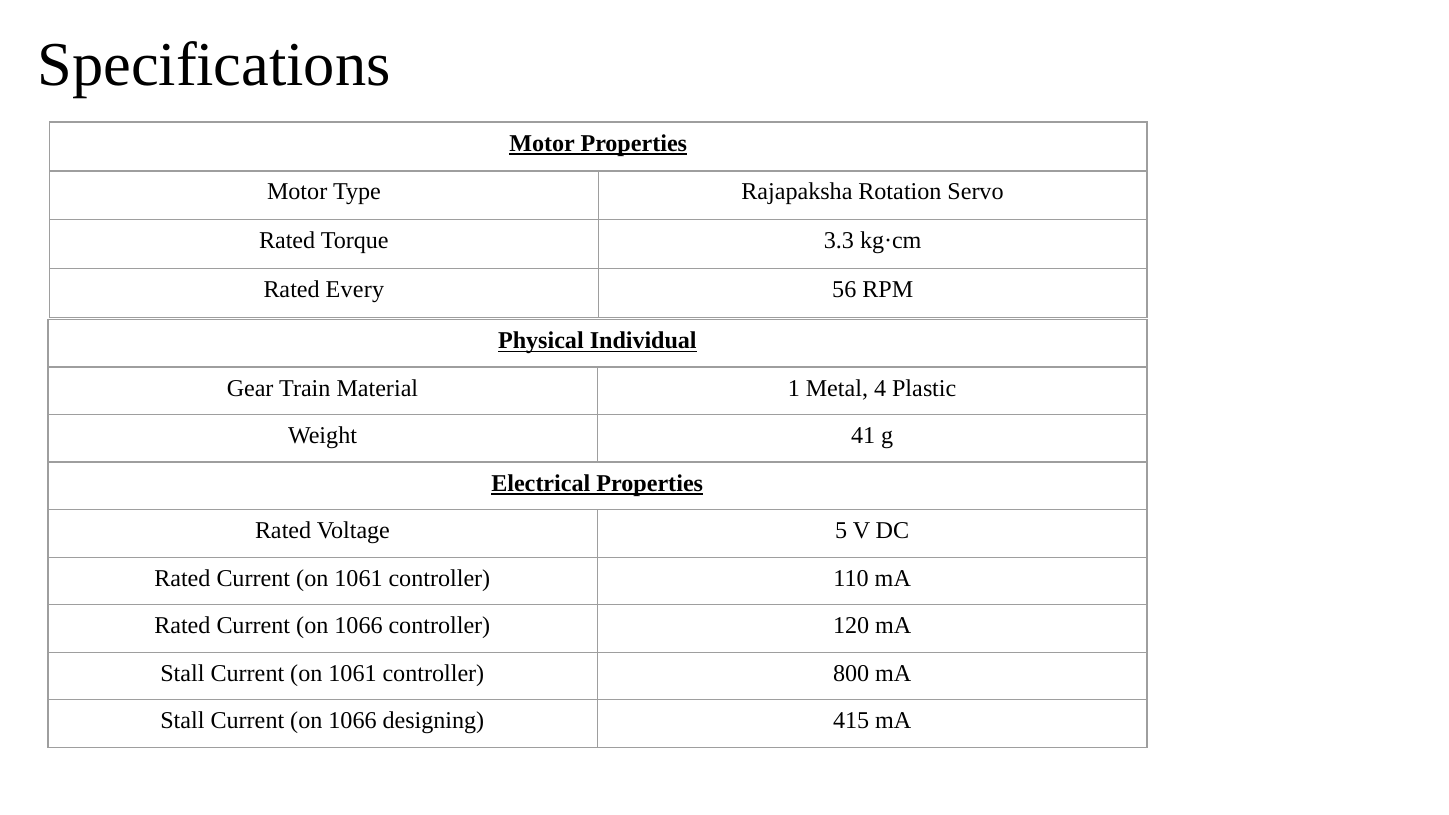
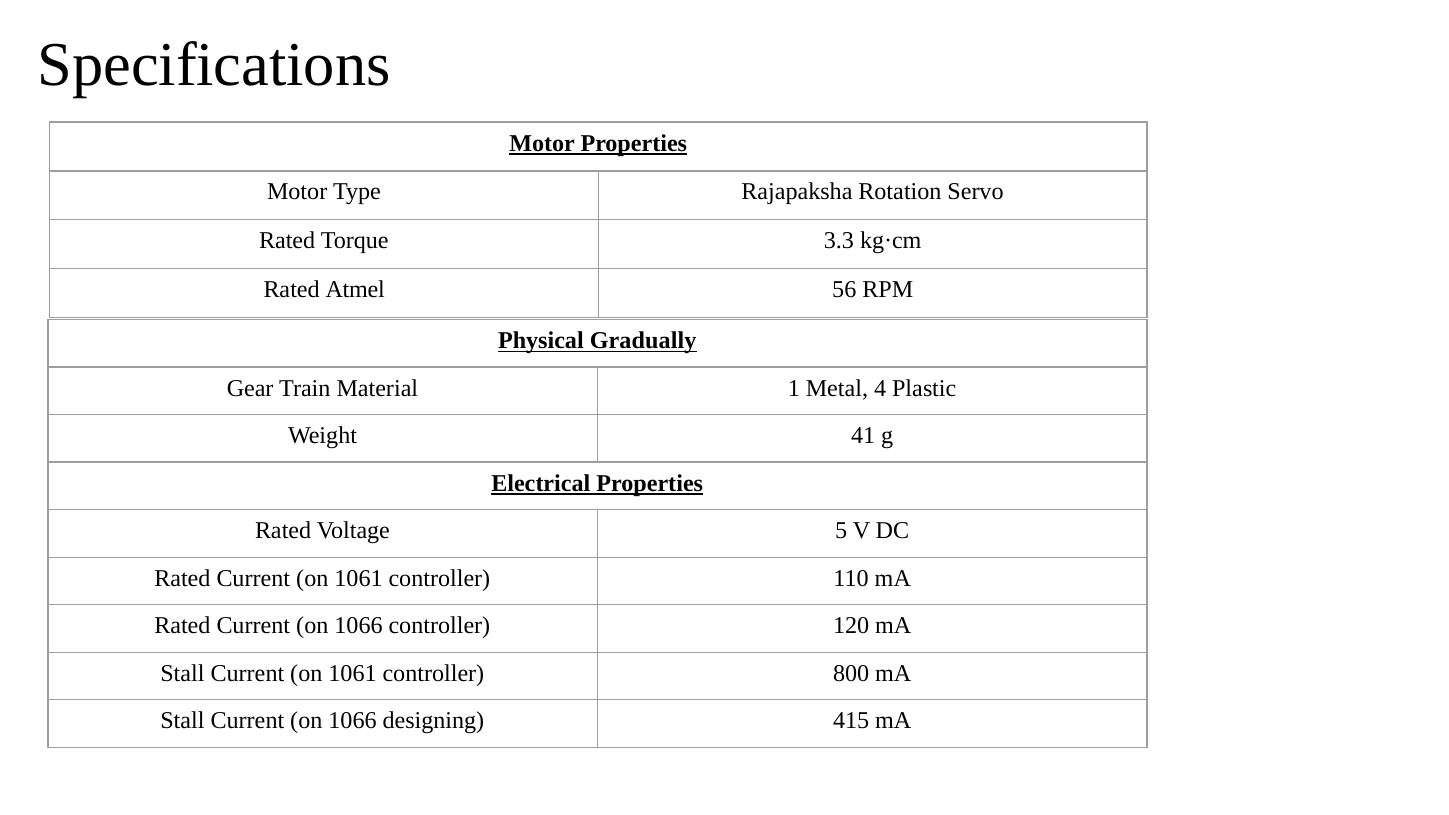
Every: Every -> Atmel
Individual: Individual -> Gradually
